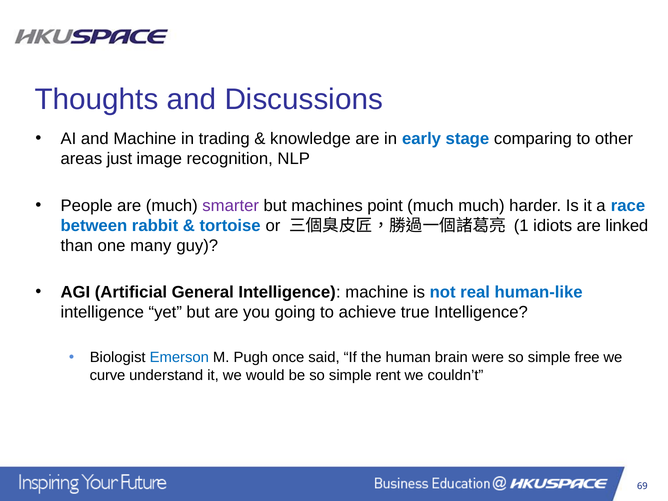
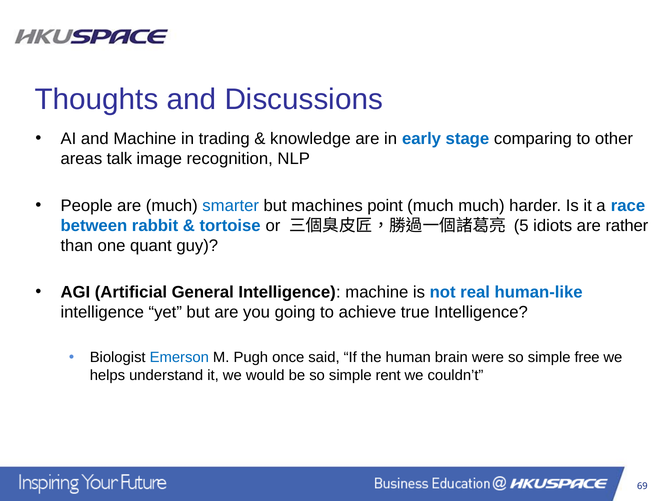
just: just -> talk
smarter colour: purple -> blue
1: 1 -> 5
linked: linked -> rather
many: many -> quant
curve: curve -> helps
